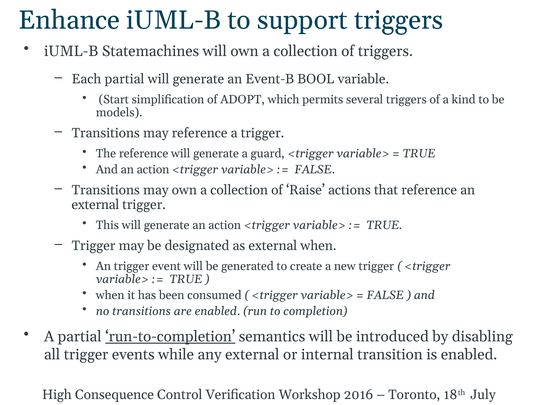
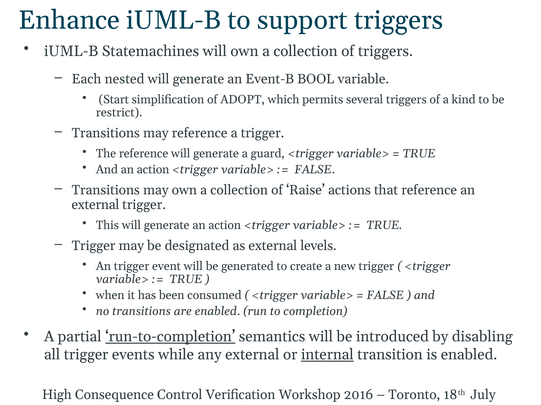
Each partial: partial -> nested
models: models -> restrict
external when: when -> levels
internal underline: none -> present
